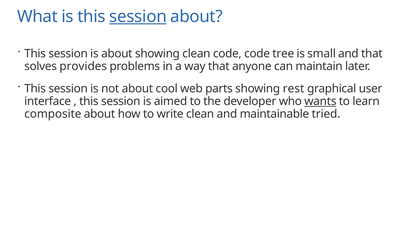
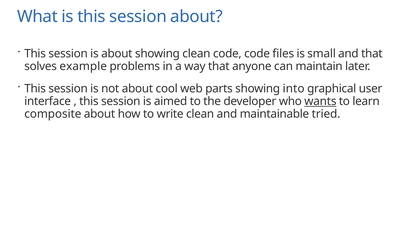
session at (138, 17) underline: present -> none
tree: tree -> files
provides: provides -> example
rest: rest -> into
